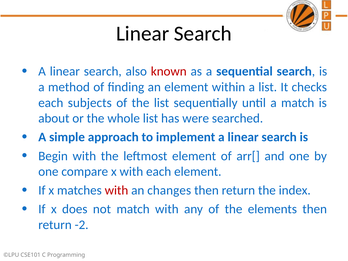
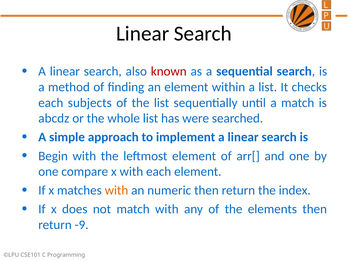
about: about -> abcdz
with at (116, 190) colour: red -> orange
changes: changes -> numeric
-2: -2 -> -9
